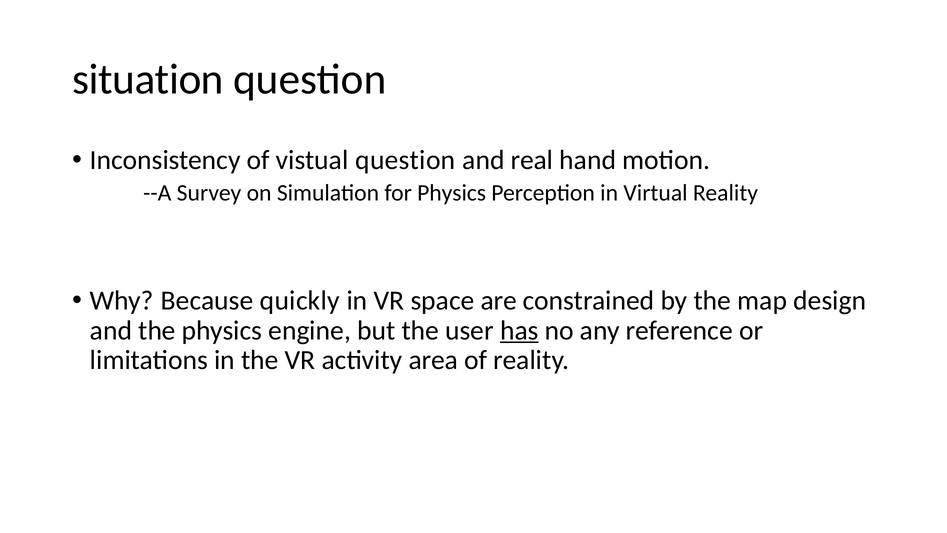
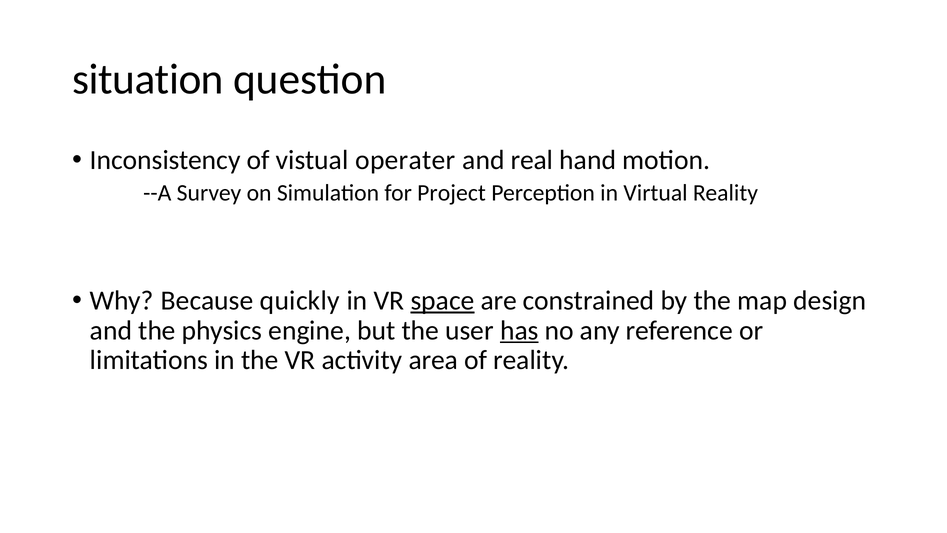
vistual question: question -> operater
for Physics: Physics -> Project
space underline: none -> present
